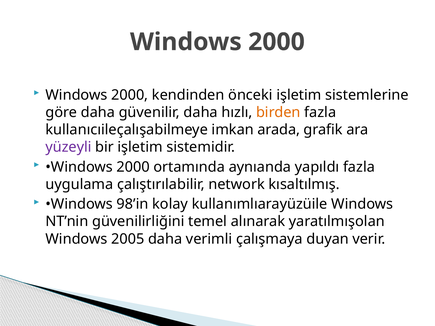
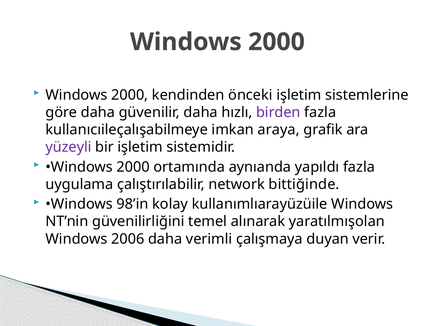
birden colour: orange -> purple
arada: arada -> araya
kısaltılmış: kısaltılmış -> bittiğinde
2005: 2005 -> 2006
